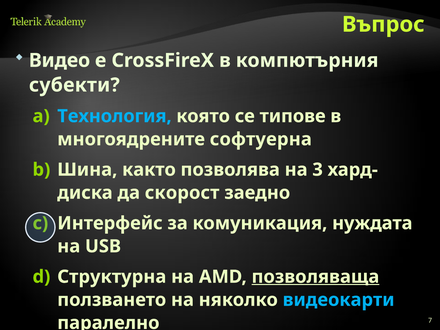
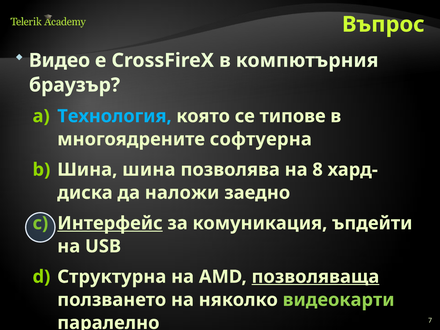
субекти: субекти -> браузър
Шина както: както -> шина
3: 3 -> 8
скорост: скорост -> наложи
Интерфейс underline: none -> present
нуждата: нуждата -> ъпдейти
видеокарти colour: light blue -> light green
